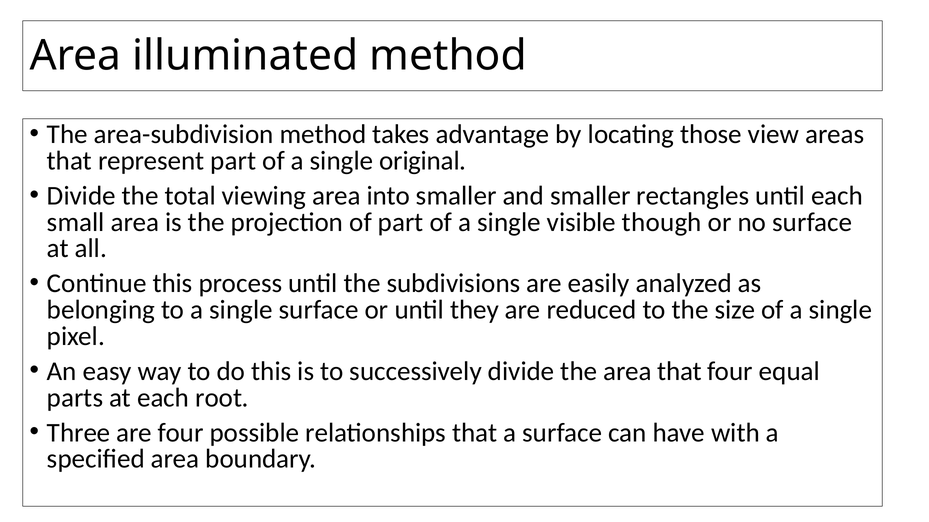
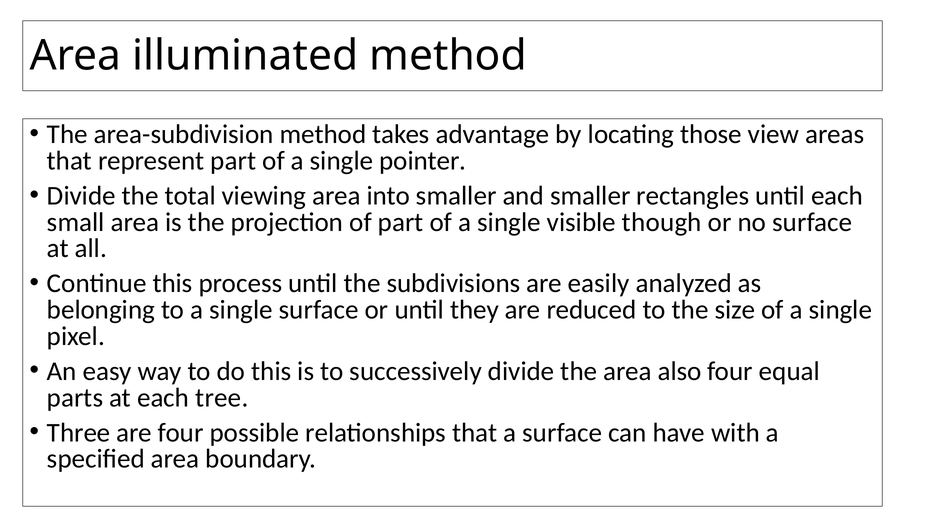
original: original -> pointer
area that: that -> also
root: root -> tree
